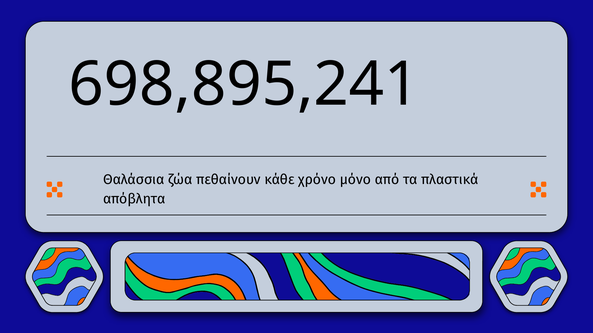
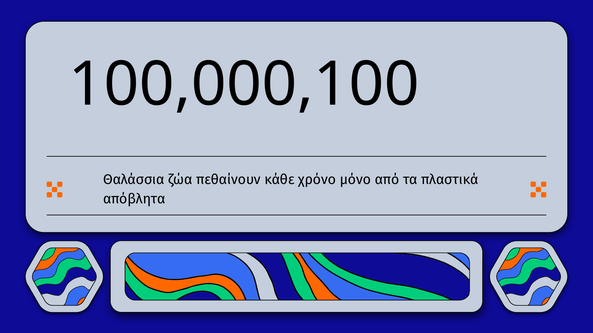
698,895,241: 698,895,241 -> 100,000,100
